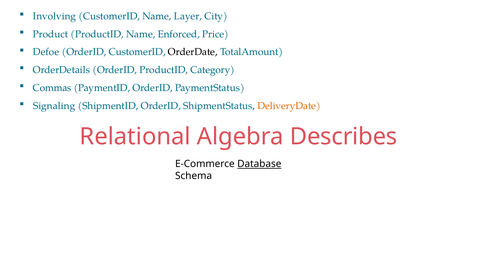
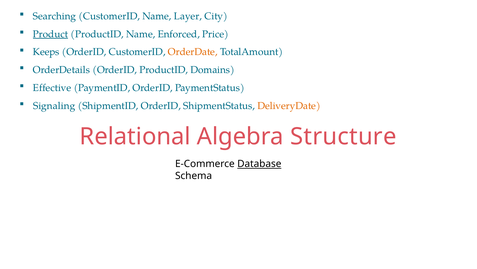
Involving: Involving -> Searching
Product underline: none -> present
Defoe: Defoe -> Keeps
OrderDate colour: black -> orange
Category: Category -> Domains
Commas: Commas -> Effective
Describes: Describes -> Structure
